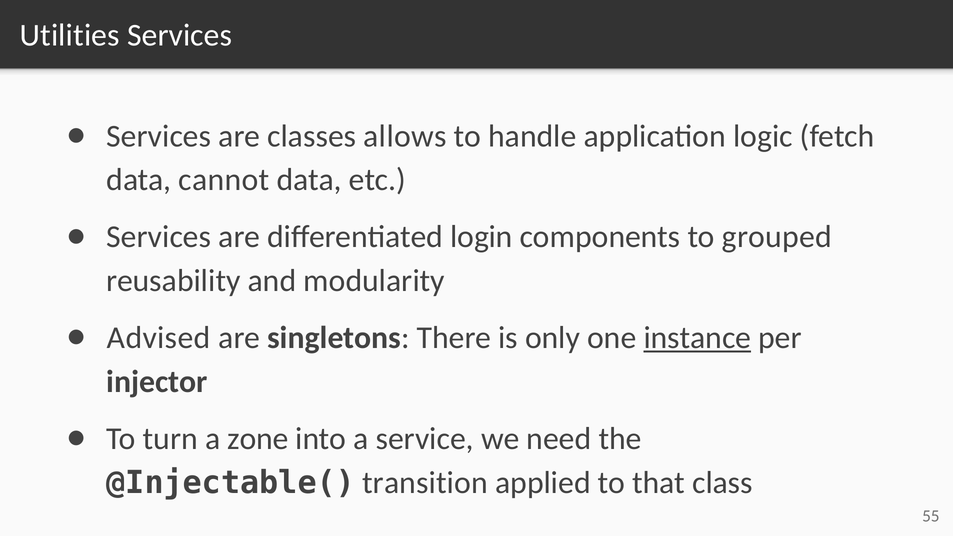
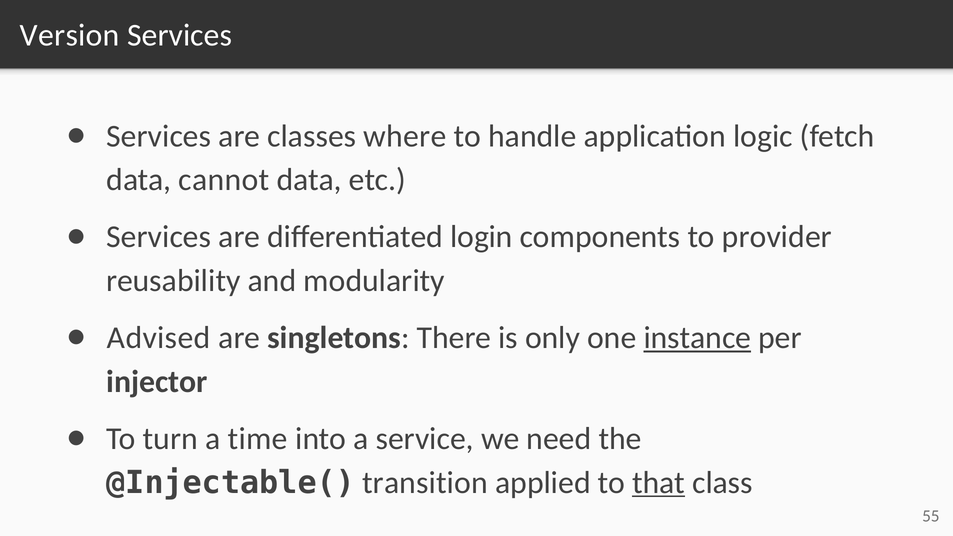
Utilities: Utilities -> Version
allows: allows -> where
grouped: grouped -> provider
zone: zone -> time
that underline: none -> present
